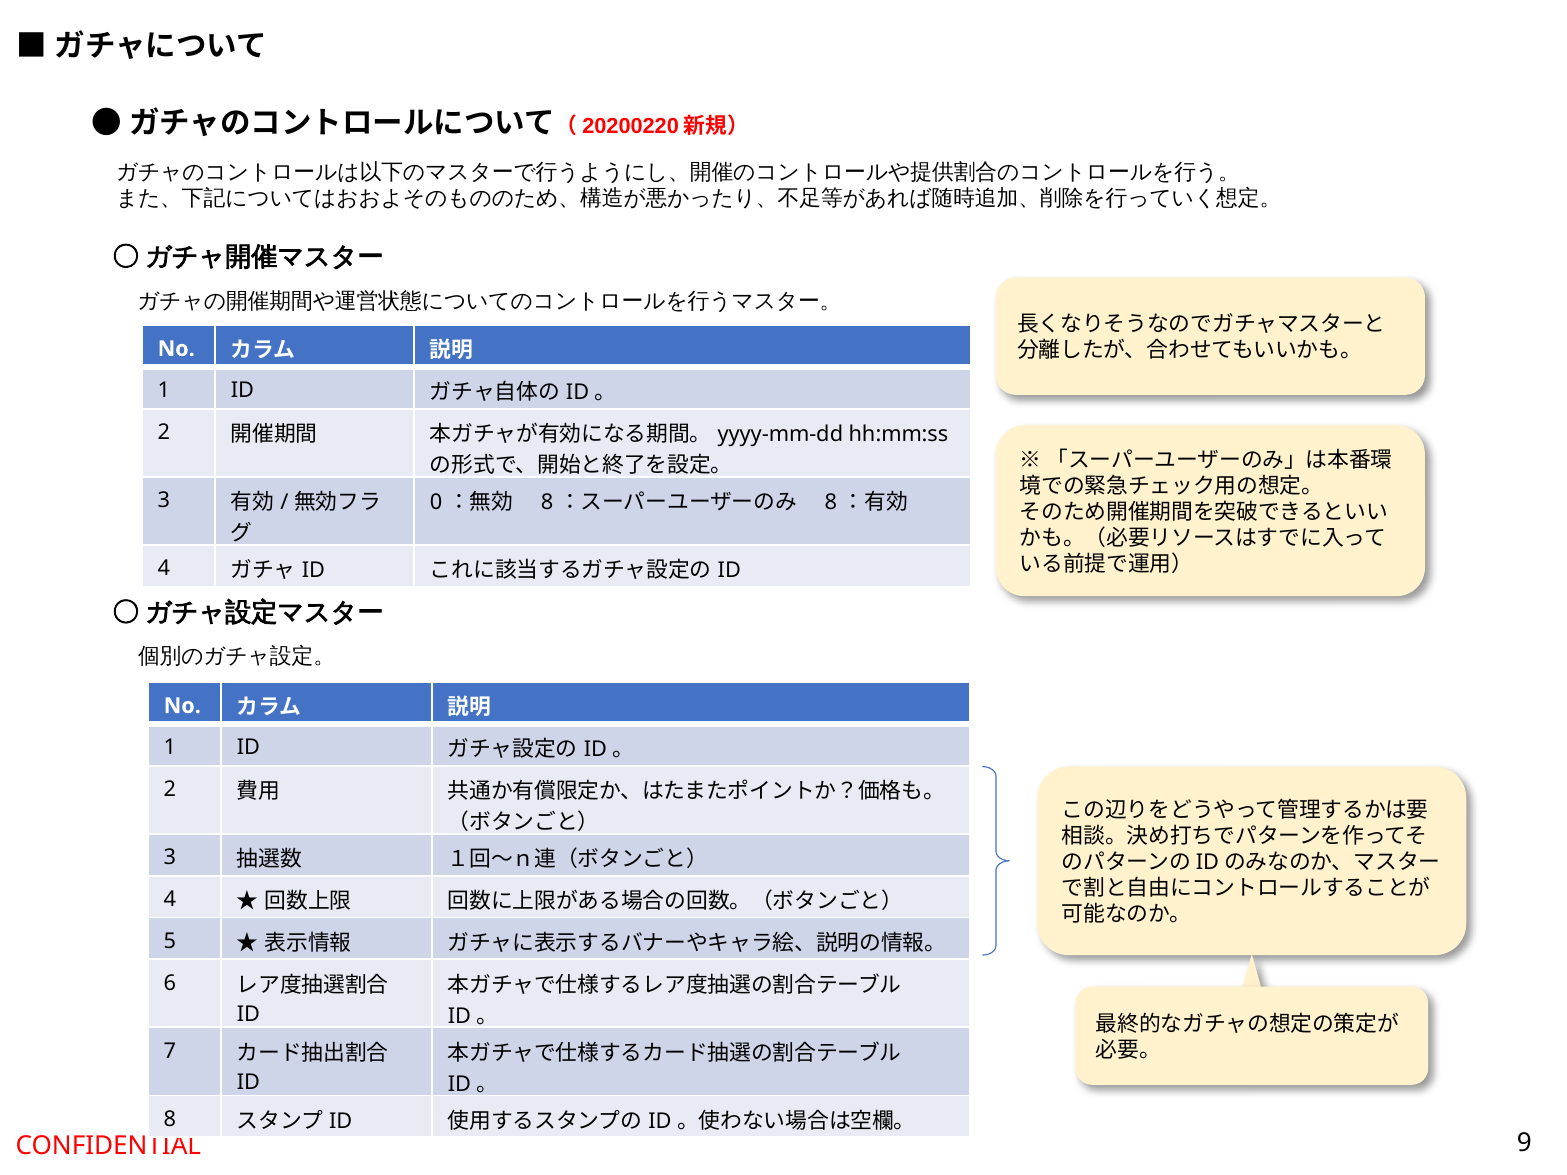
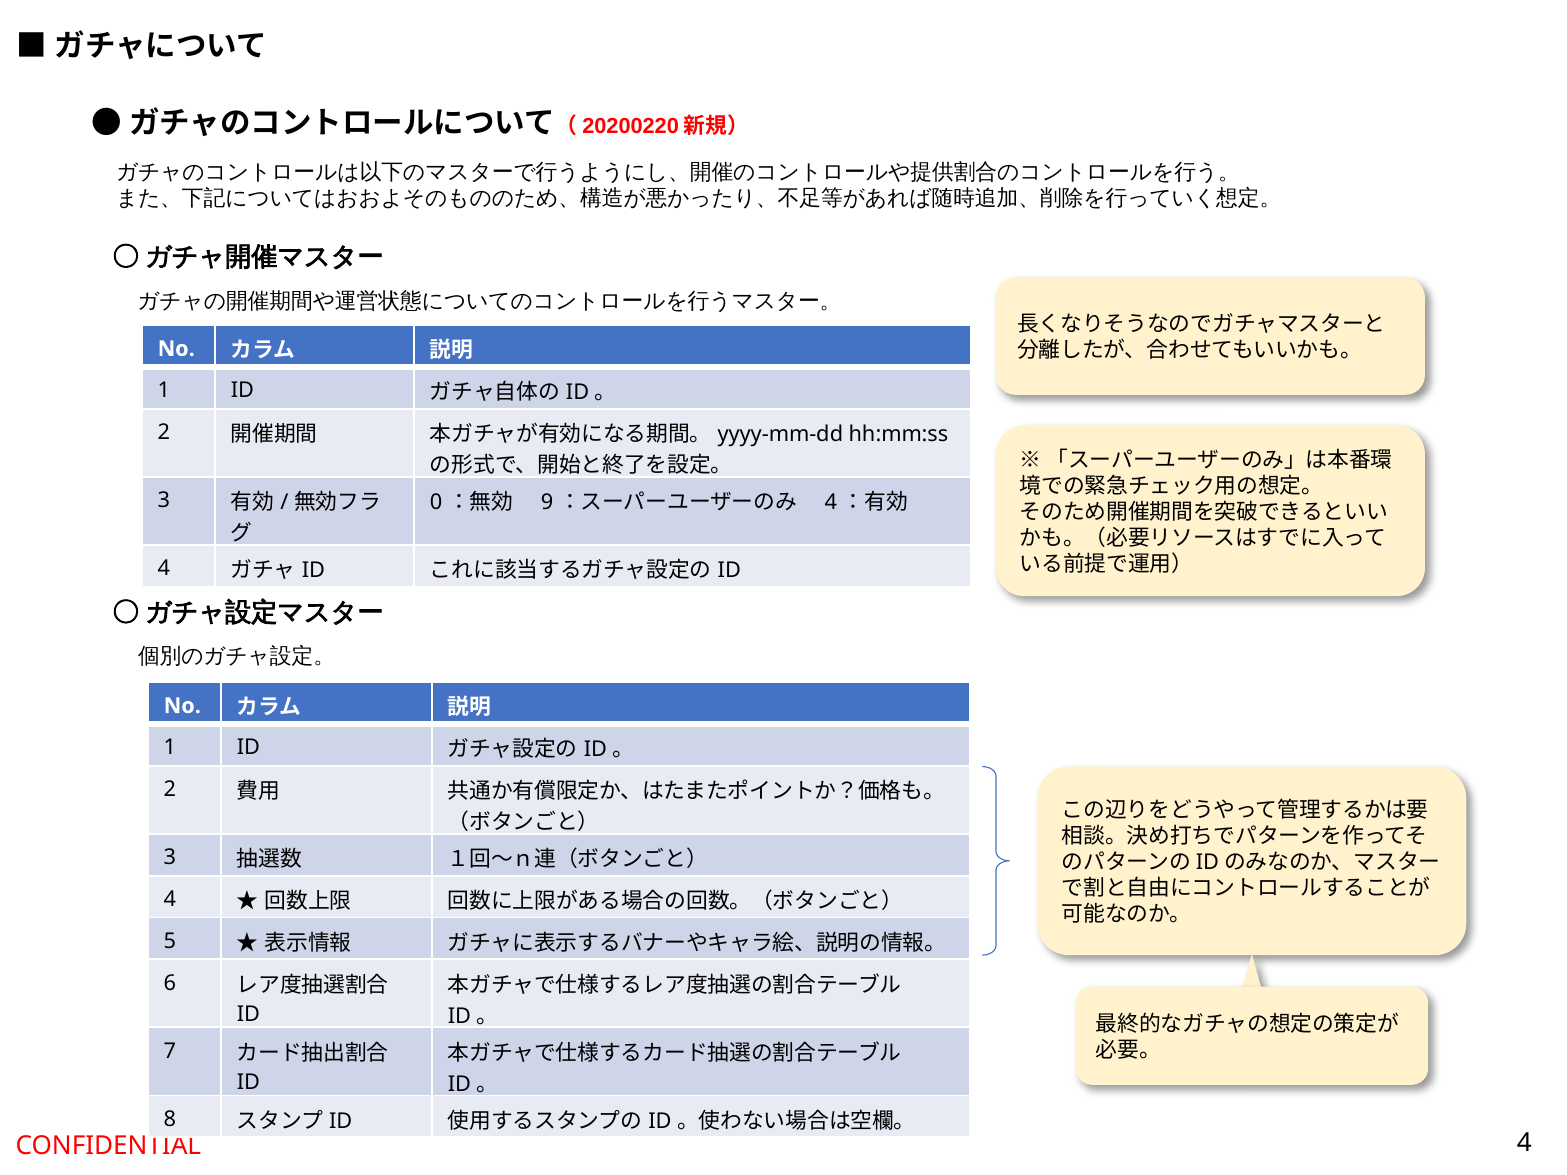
8 at (547, 502): 8 -> 9
8 at (831, 502): 8 -> 4
CONFIDENTIAL 9: 9 -> 4
